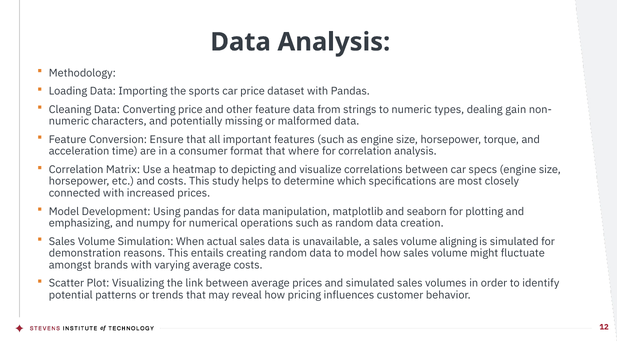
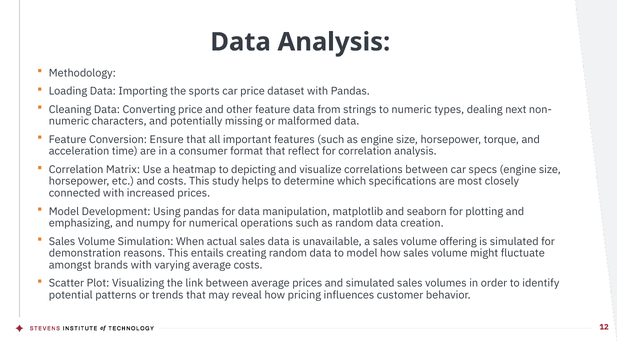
gain: gain -> next
where: where -> reflect
aligning: aligning -> offering
